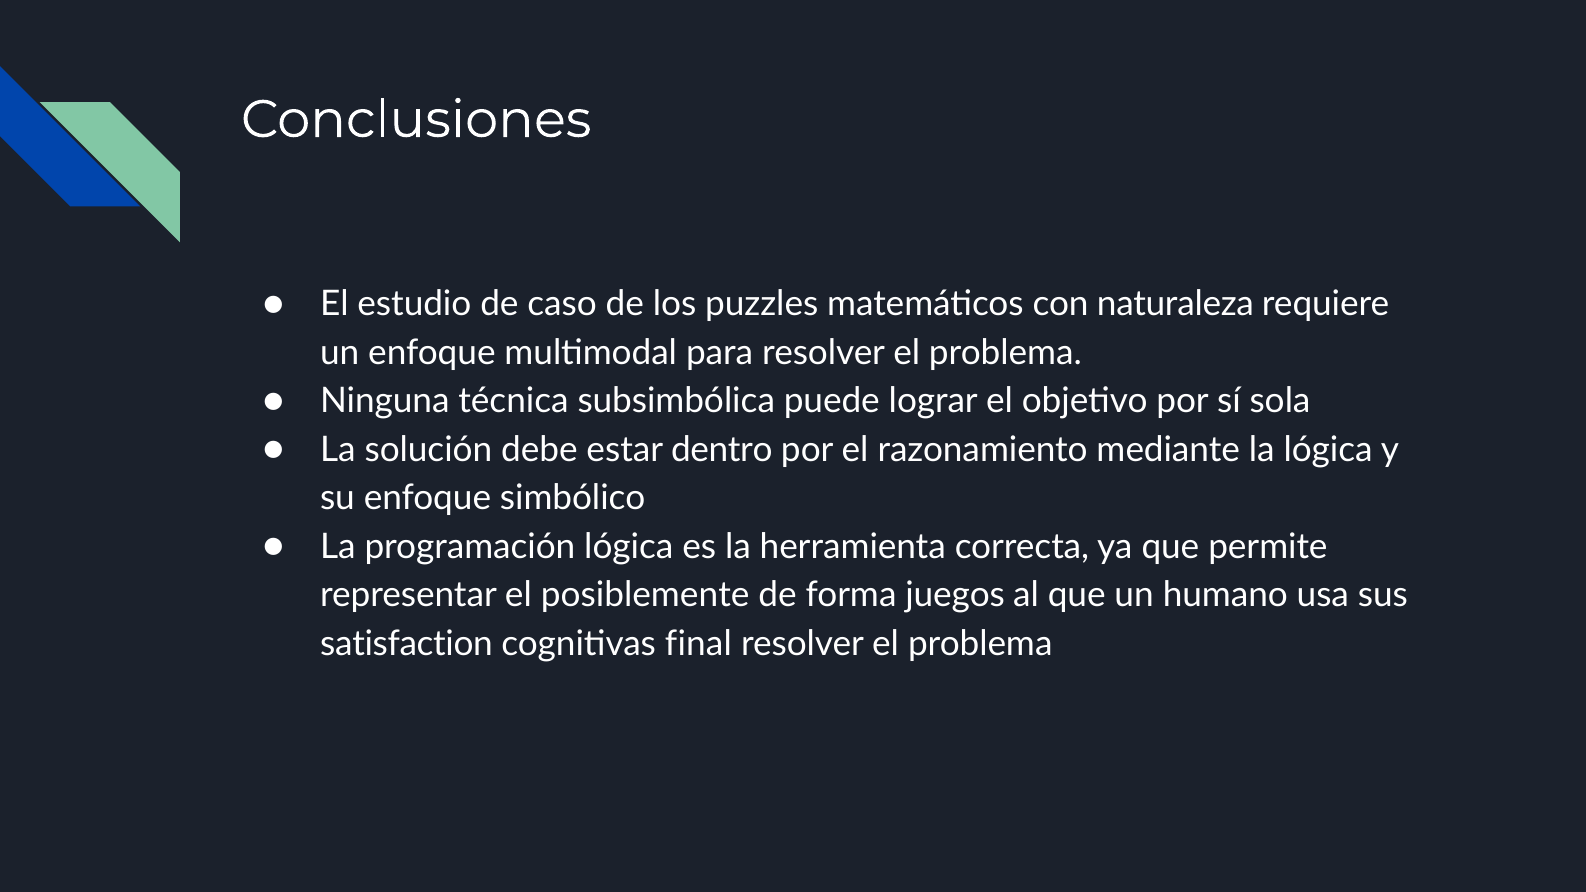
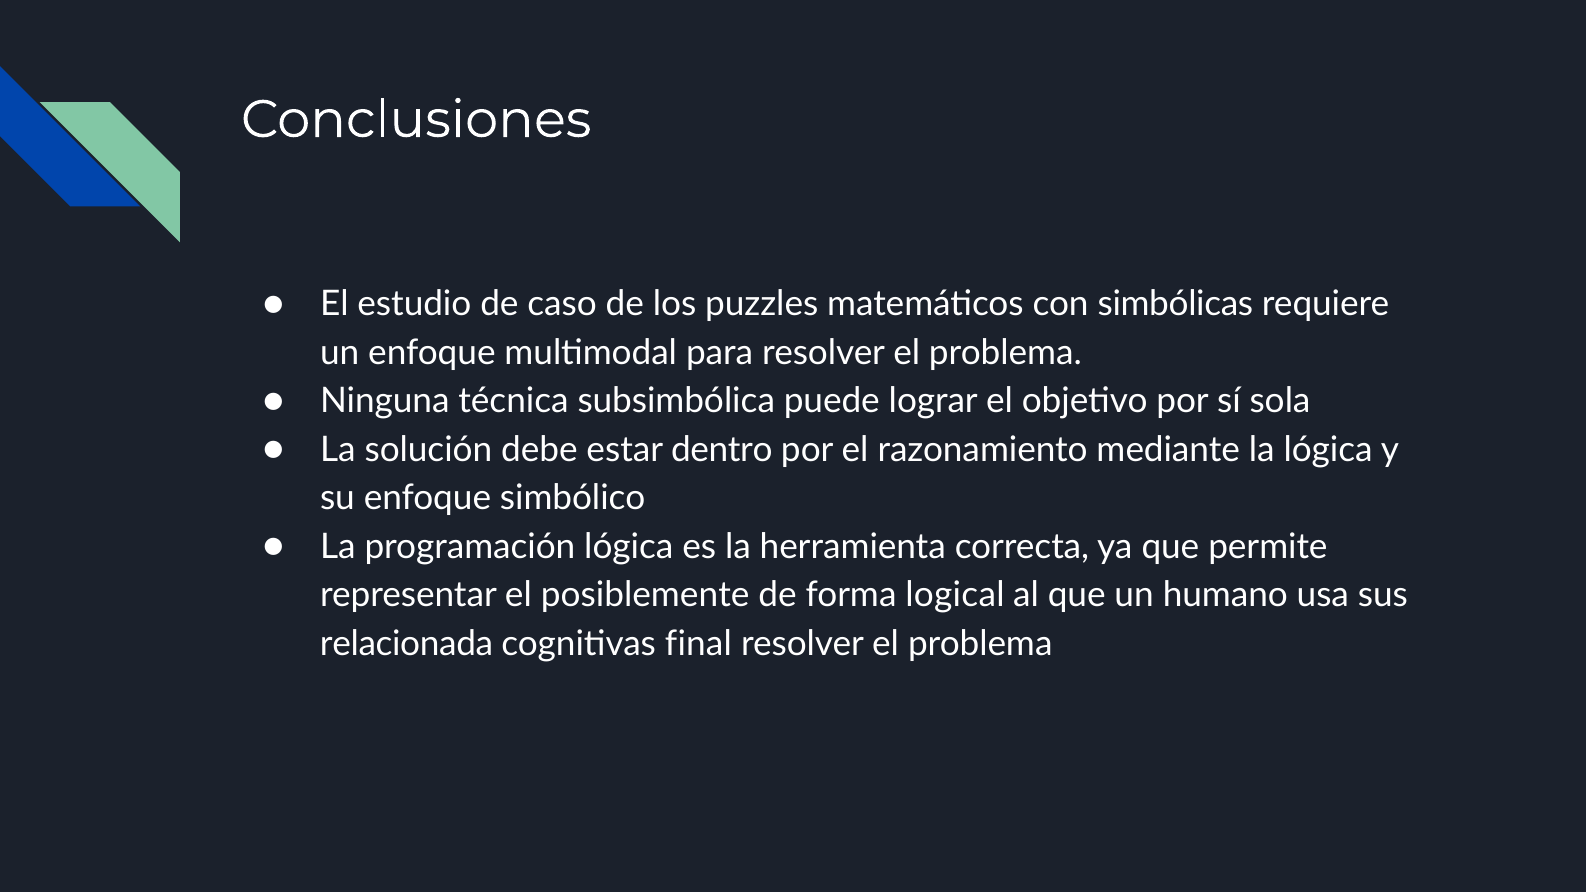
naturaleza: naturaleza -> simbólicas
juegos: juegos -> logical
satisfaction: satisfaction -> relacionada
